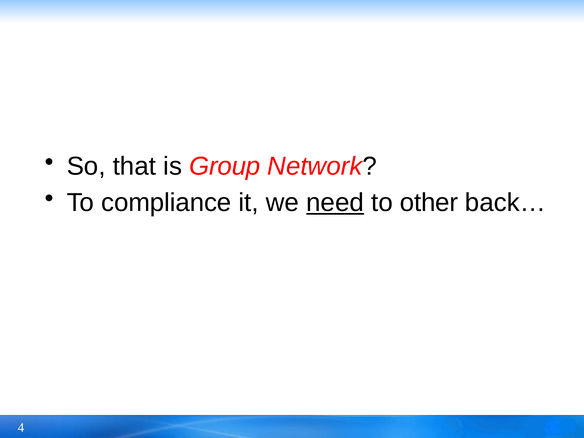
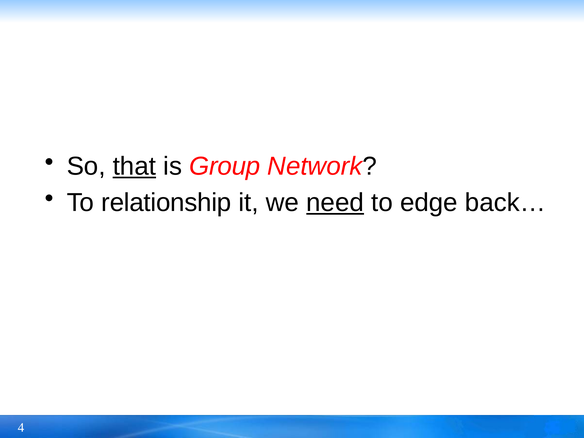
that underline: none -> present
compliance: compliance -> relationship
other: other -> edge
